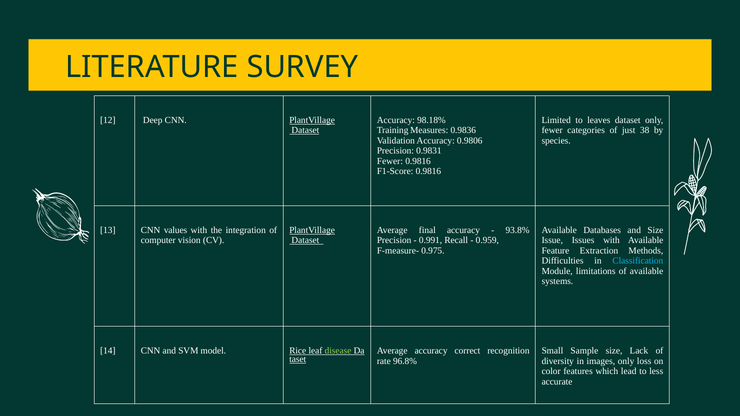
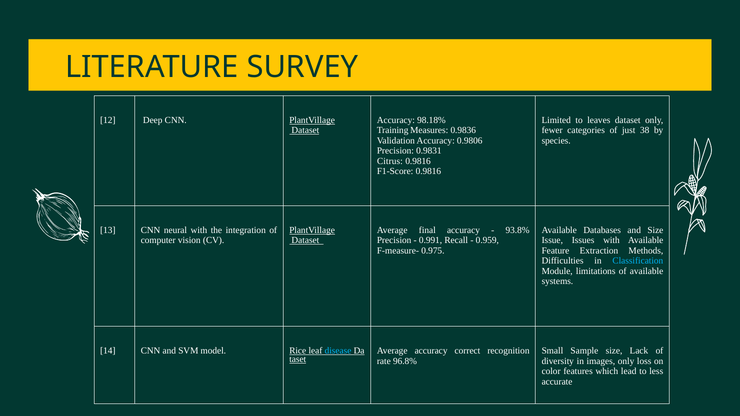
Fewer at (390, 161): Fewer -> Citrus
values: values -> neural
disease colour: light green -> light blue
